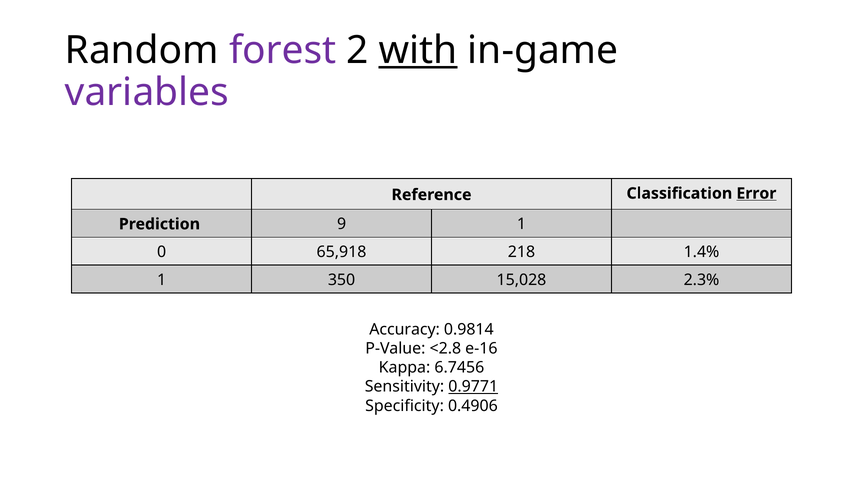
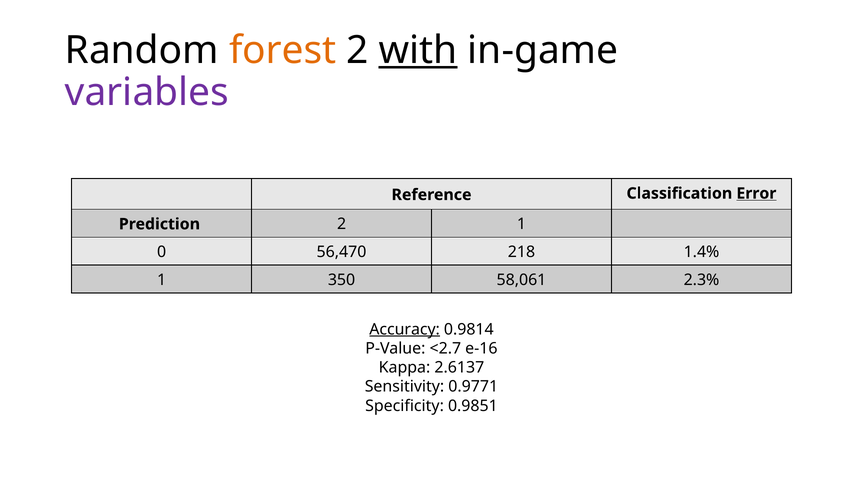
forest colour: purple -> orange
Prediction 9: 9 -> 2
65,918: 65,918 -> 56,470
15,028: 15,028 -> 58,061
Accuracy underline: none -> present
<2.8: <2.8 -> <2.7
6.7456: 6.7456 -> 2.6137
0.9771 underline: present -> none
0.4906: 0.4906 -> 0.9851
